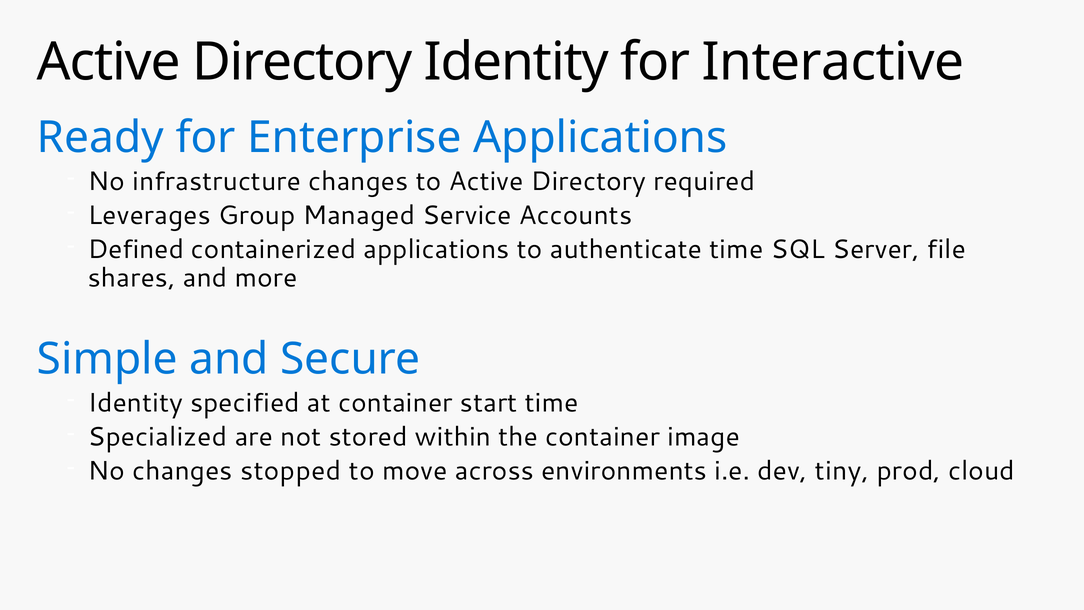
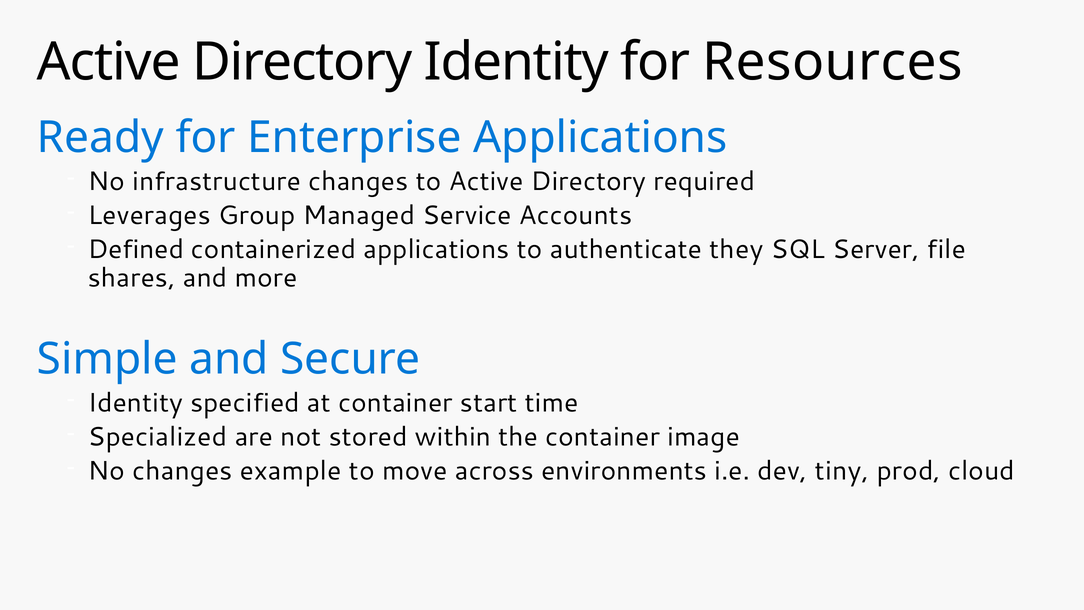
Interactive: Interactive -> Resources
authenticate time: time -> they
stopped: stopped -> example
